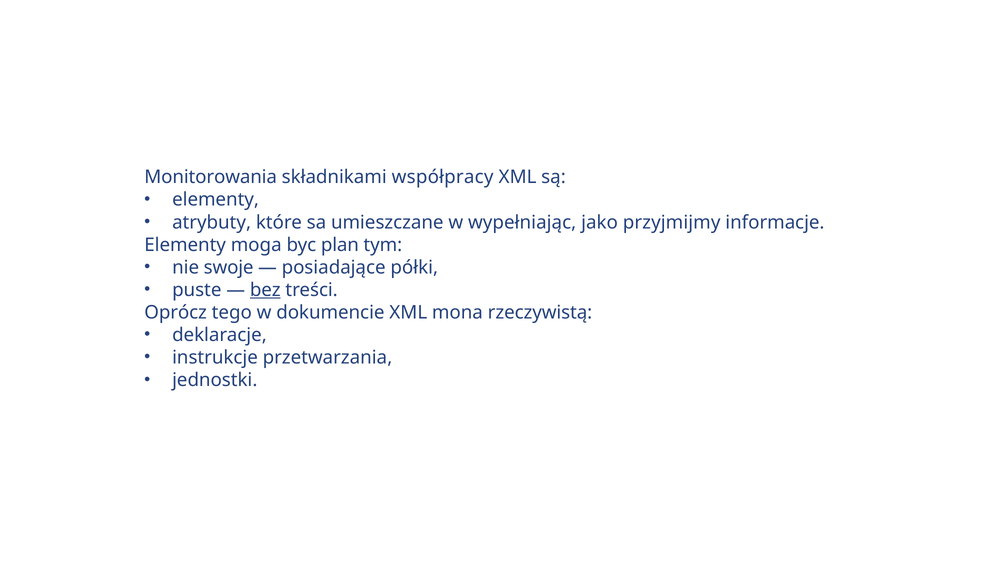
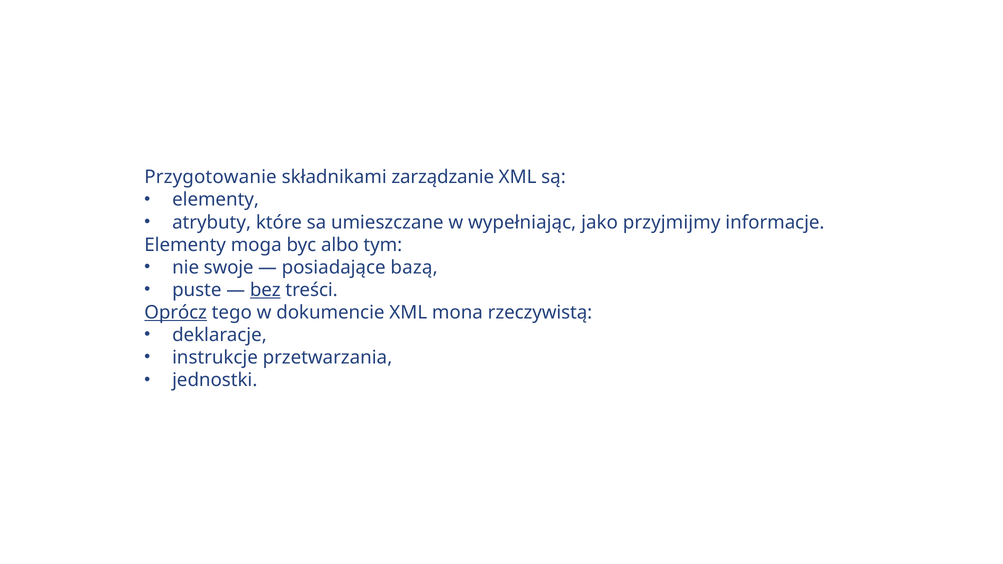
Monitorowania: Monitorowania -> Przygotowanie
współpracy: współpracy -> zarządzanie
plan: plan -> albo
półki: półki -> bazą
Oprócz underline: none -> present
